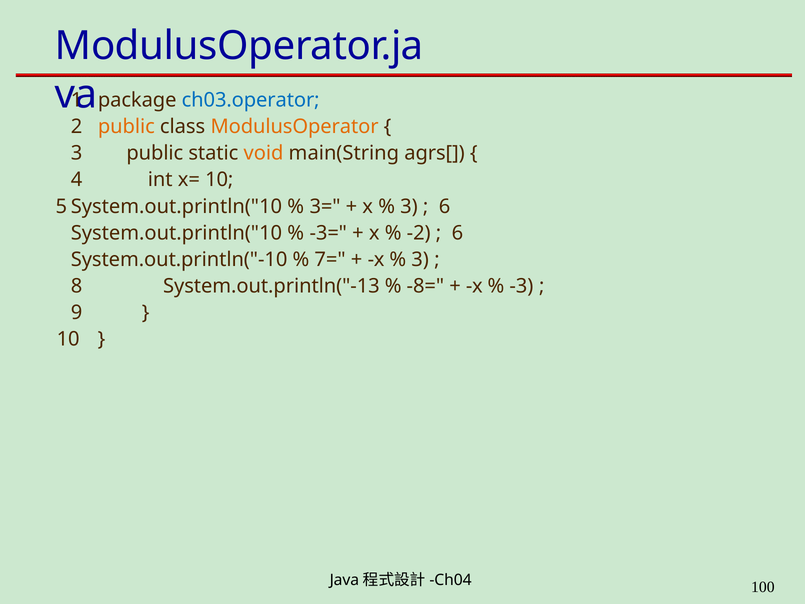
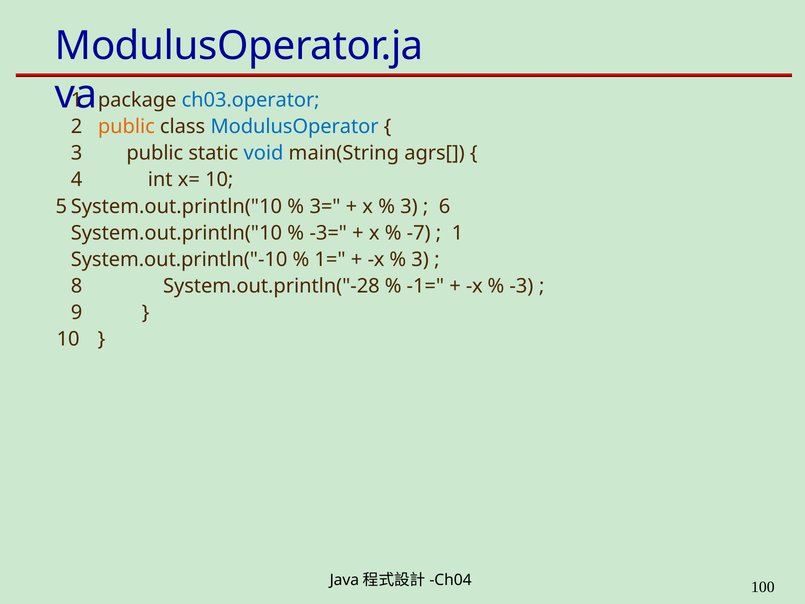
ModulusOperator colour: orange -> blue
void colour: orange -> blue
-2: -2 -> -7
6 at (457, 233): 6 -> 1
7=: 7= -> 1=
System.out.println("-13: System.out.println("-13 -> System.out.println("-28
-8=: -8= -> -1=
